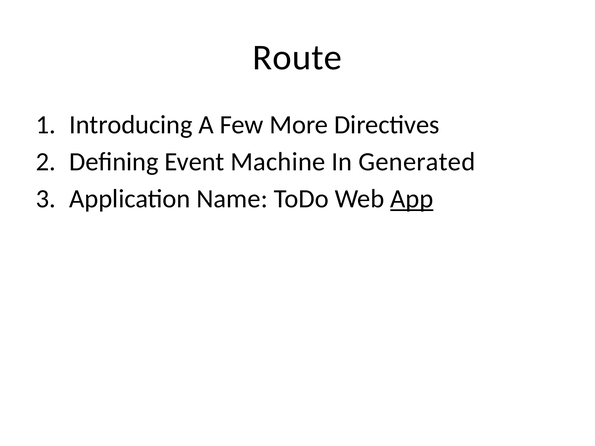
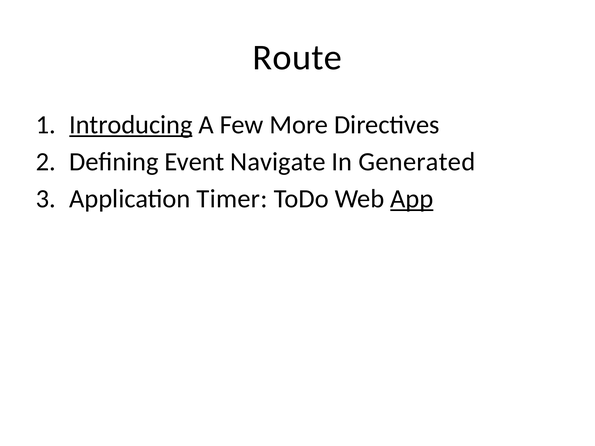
Introducing underline: none -> present
Machine: Machine -> Navigate
Name: Name -> Timer
